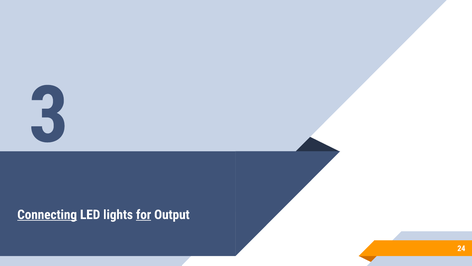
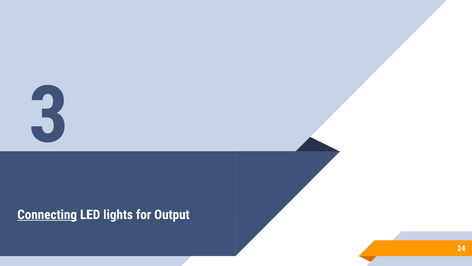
for underline: present -> none
